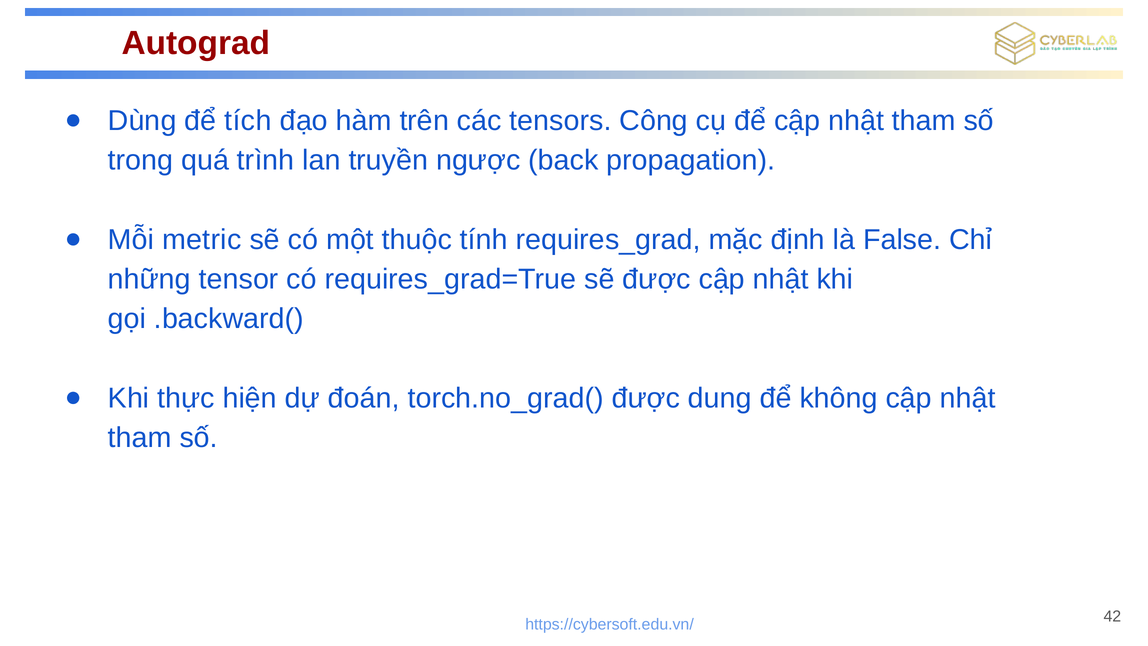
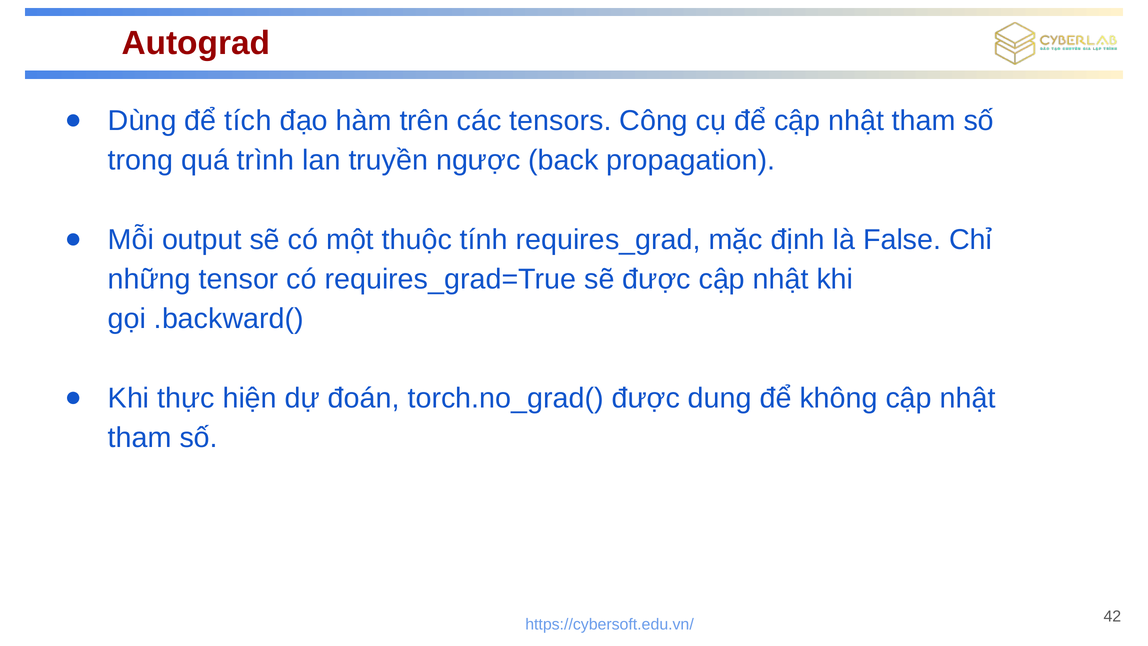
metric: metric -> output
